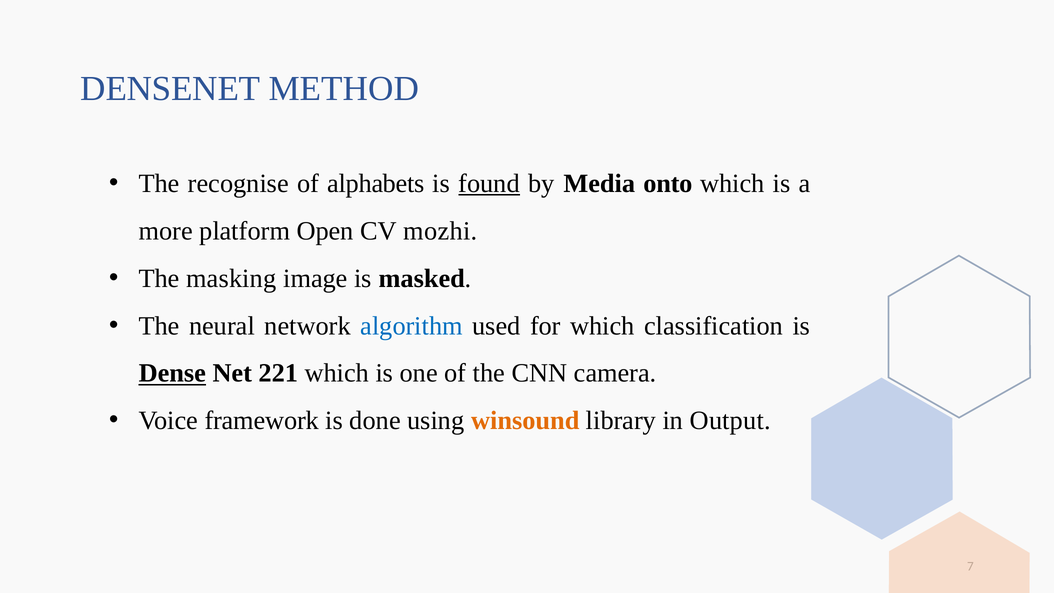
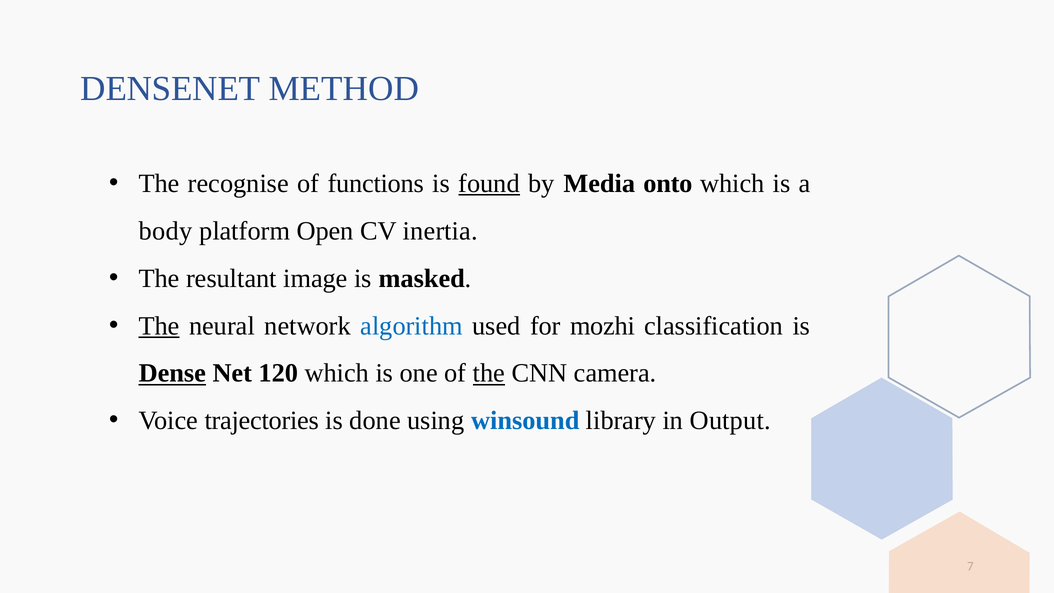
alphabets: alphabets -> functions
more: more -> body
mozhi: mozhi -> inertia
masking: masking -> resultant
The at (159, 326) underline: none -> present
for which: which -> mozhi
221: 221 -> 120
the at (489, 373) underline: none -> present
framework: framework -> trajectories
winsound colour: orange -> blue
